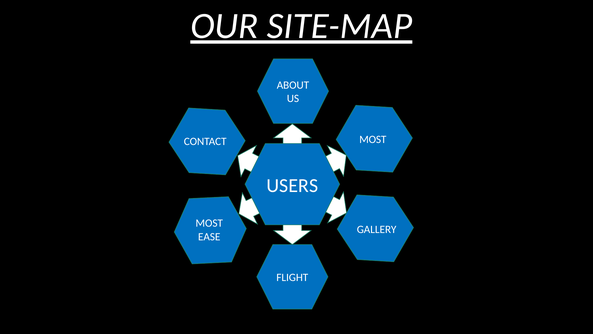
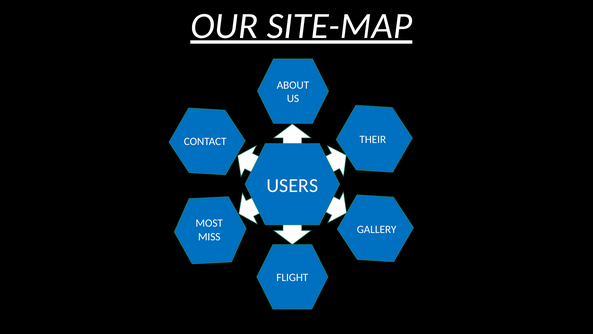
MOST at (373, 139): MOST -> THEIR
EASE: EASE -> MISS
